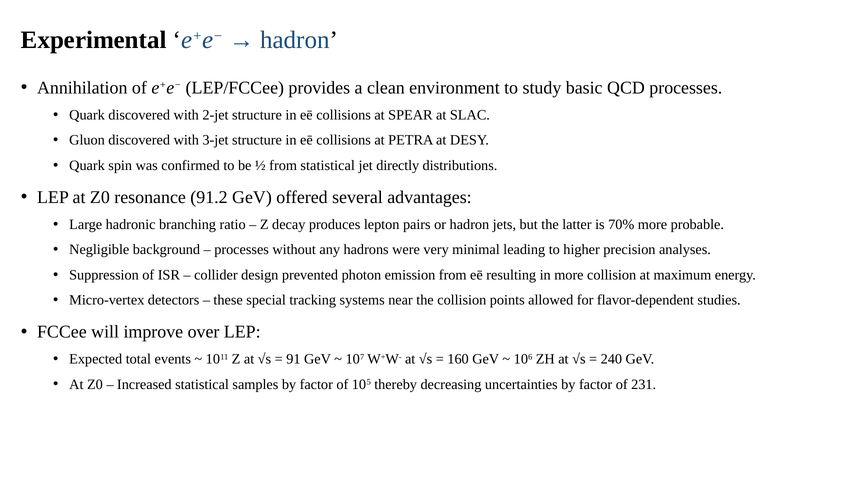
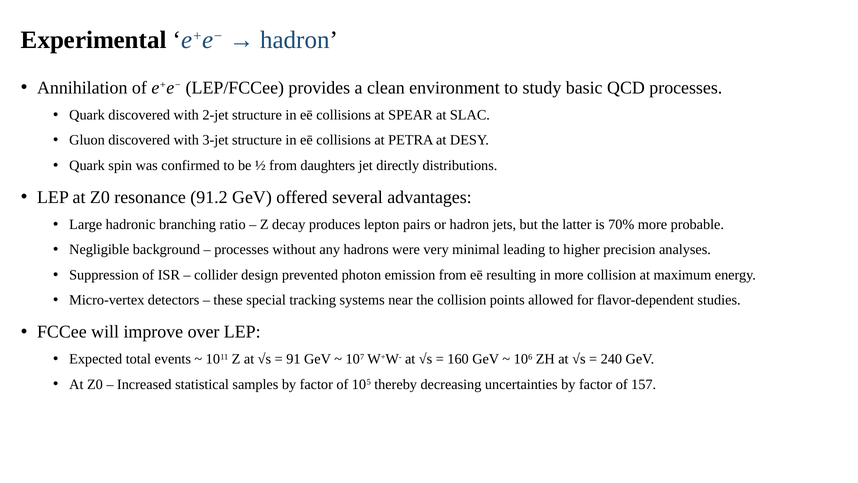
from statistical: statistical -> daughters
231: 231 -> 157
